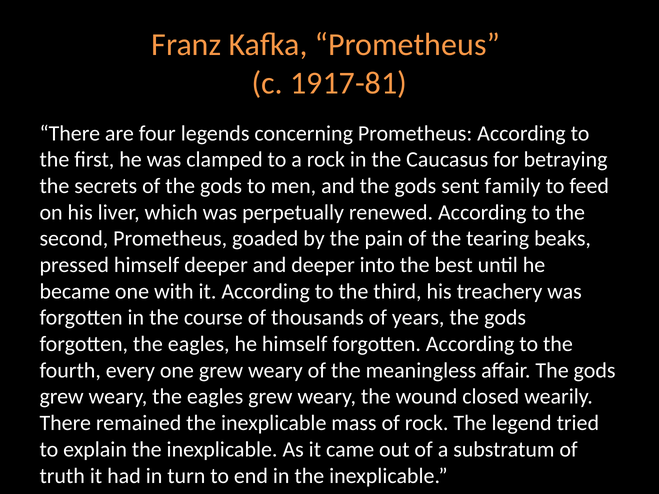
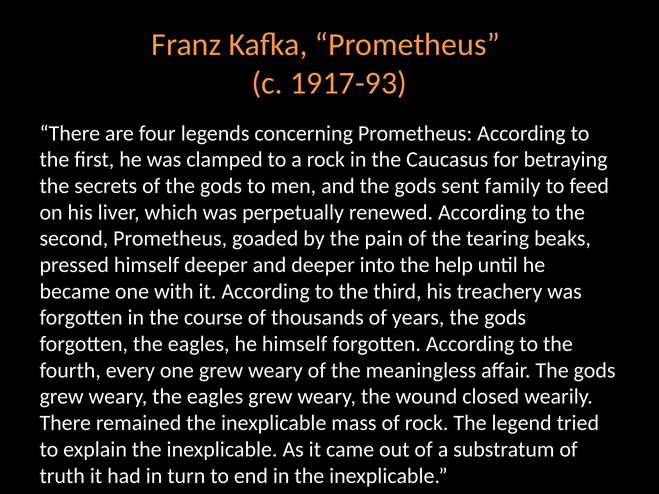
1917-81: 1917-81 -> 1917-93
best: best -> help
